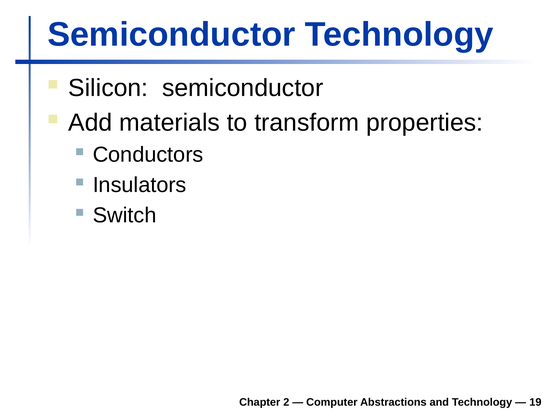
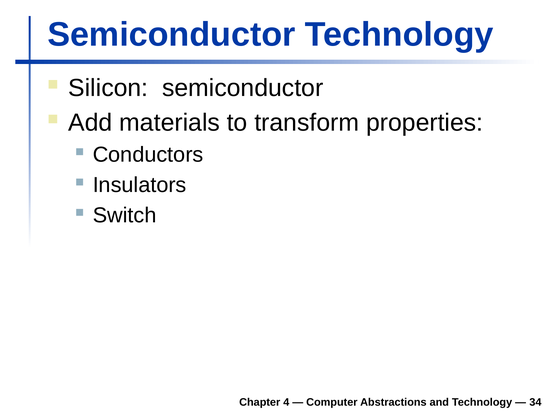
2: 2 -> 4
19: 19 -> 34
